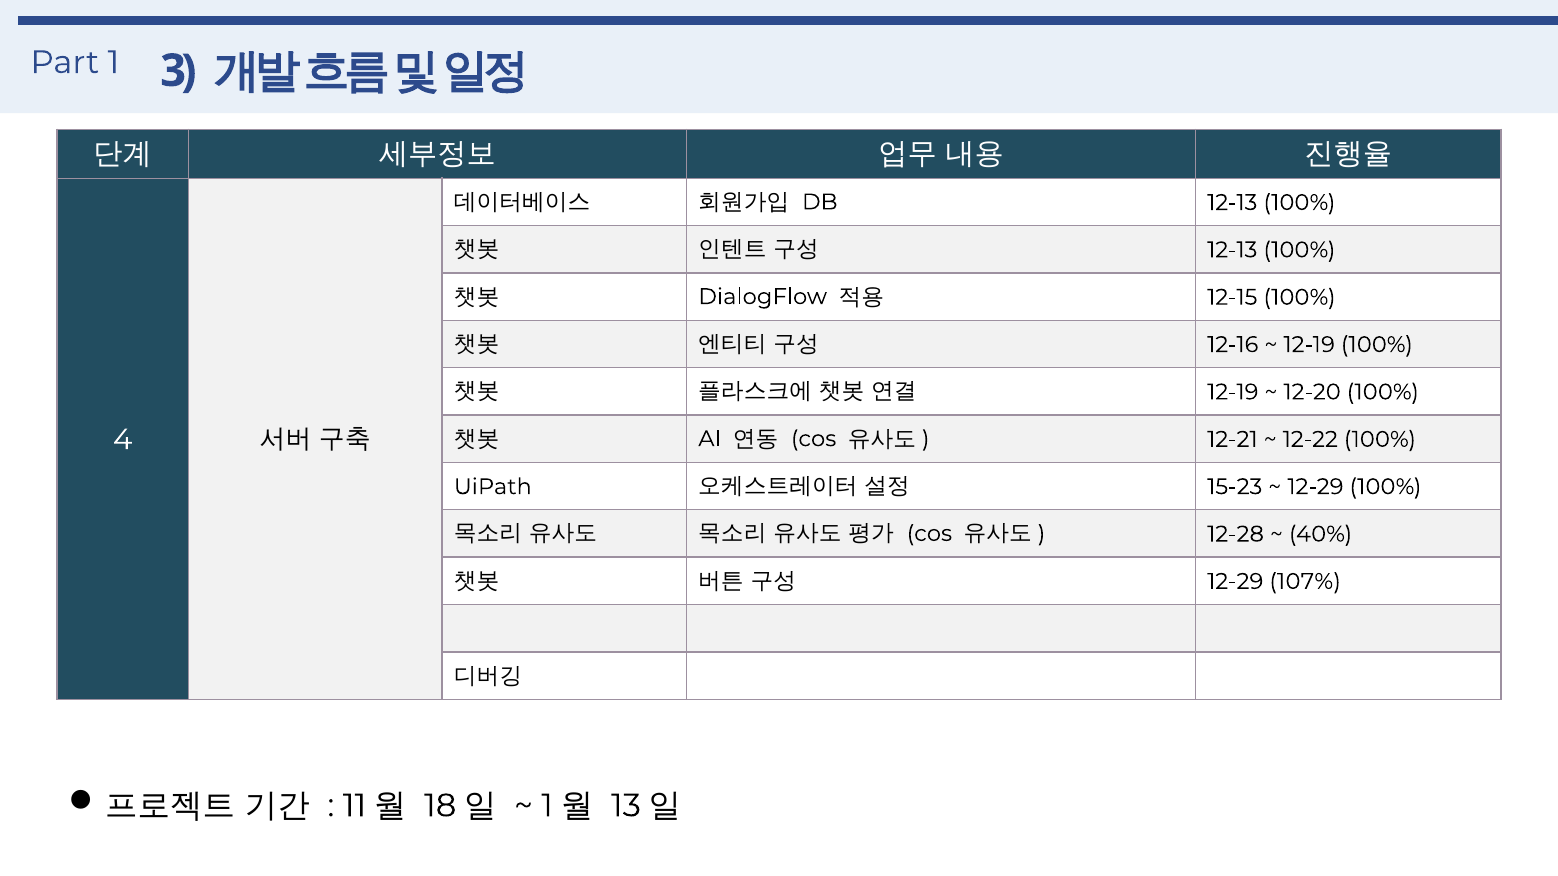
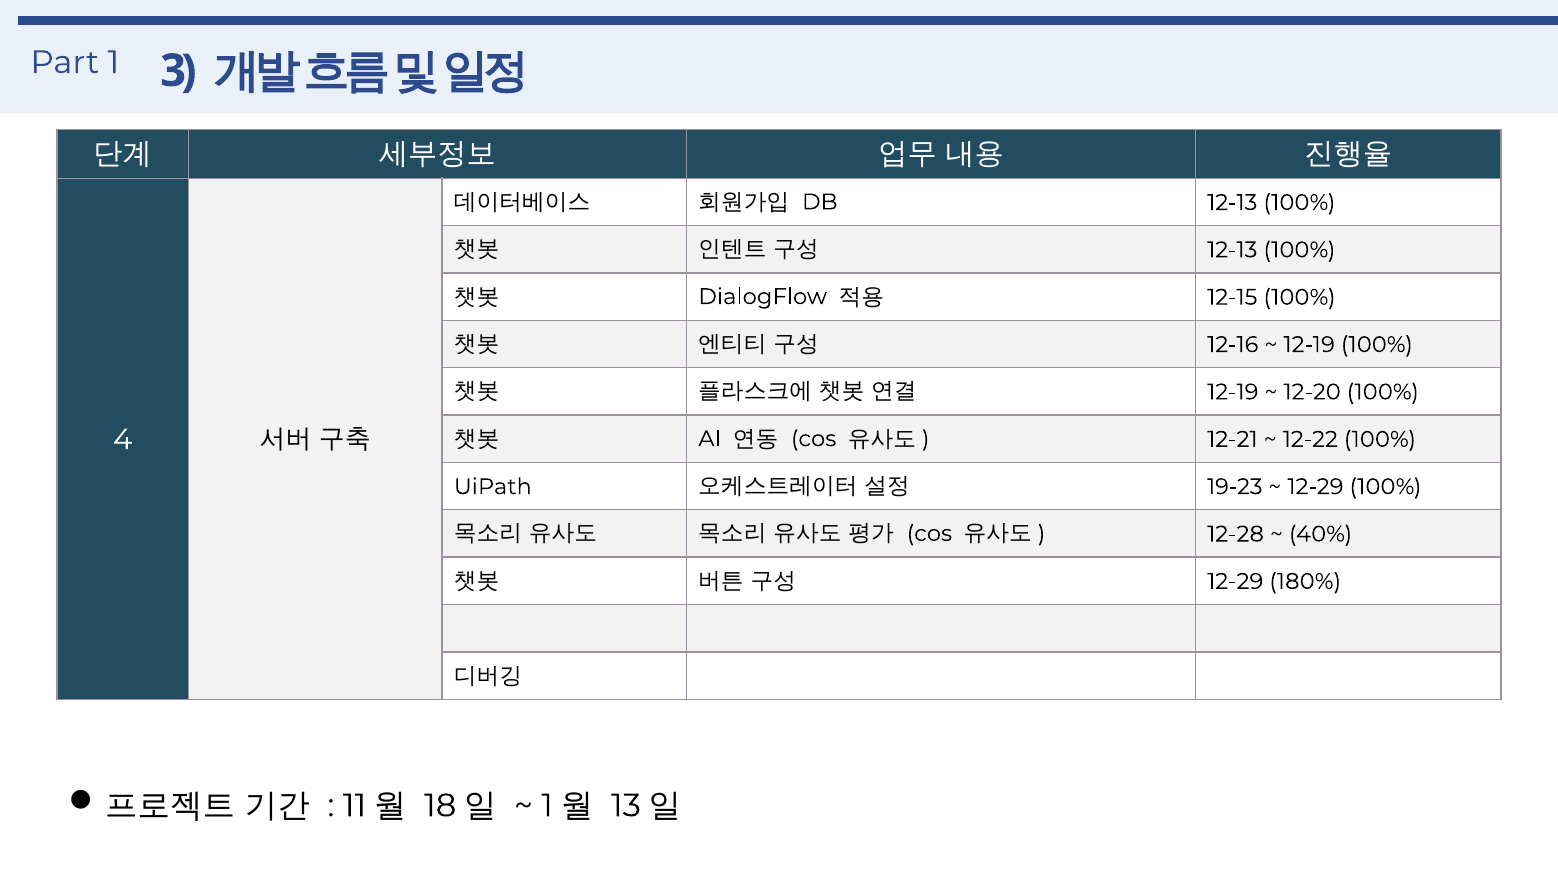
15-23: 15-23 -> 19-23
107%: 107% -> 180%
